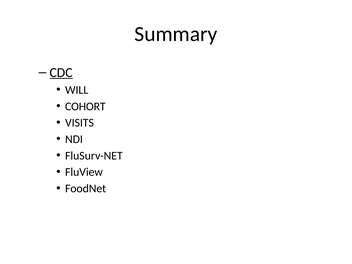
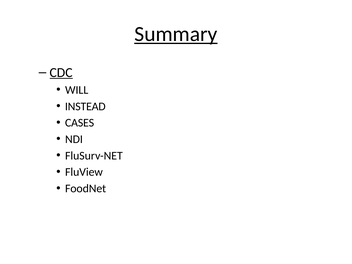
Summary underline: none -> present
COHORT: COHORT -> INSTEAD
VISITS: VISITS -> CASES
